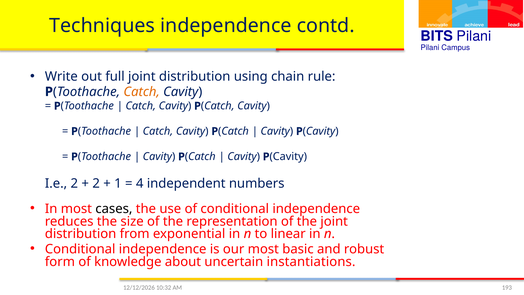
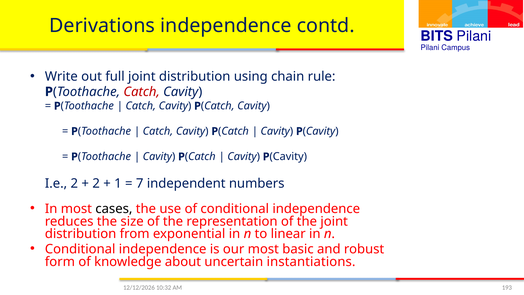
Techniques: Techniques -> Derivations
Catch at (142, 92) colour: orange -> red
4: 4 -> 7
